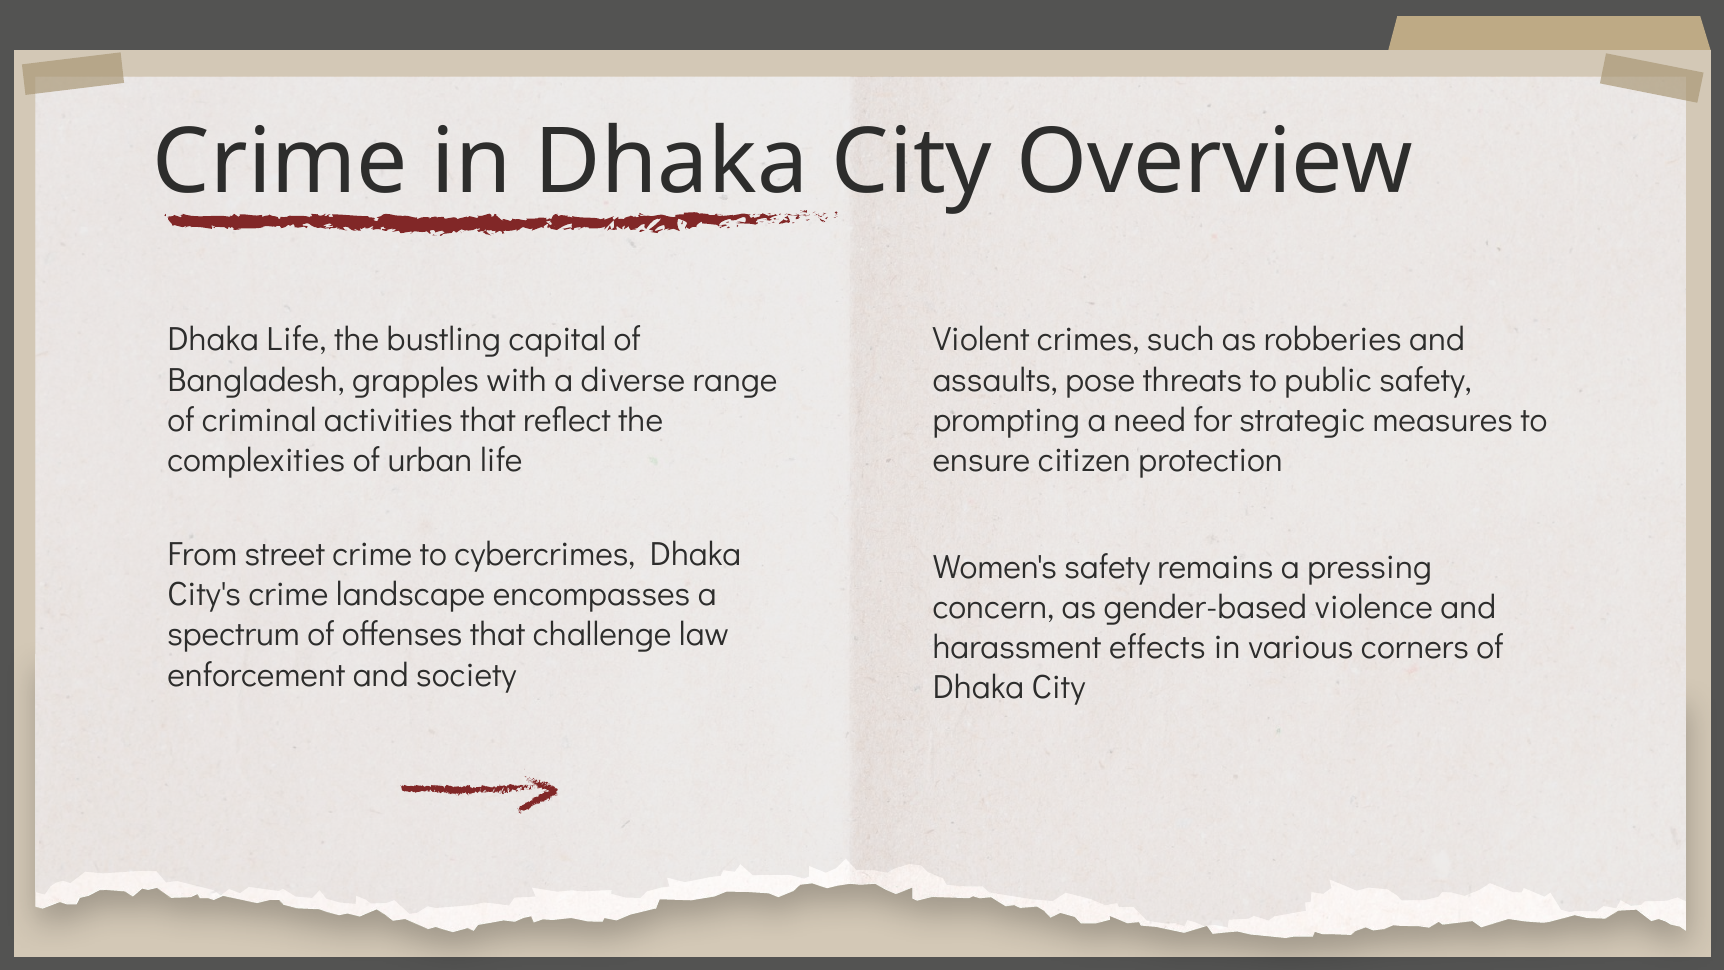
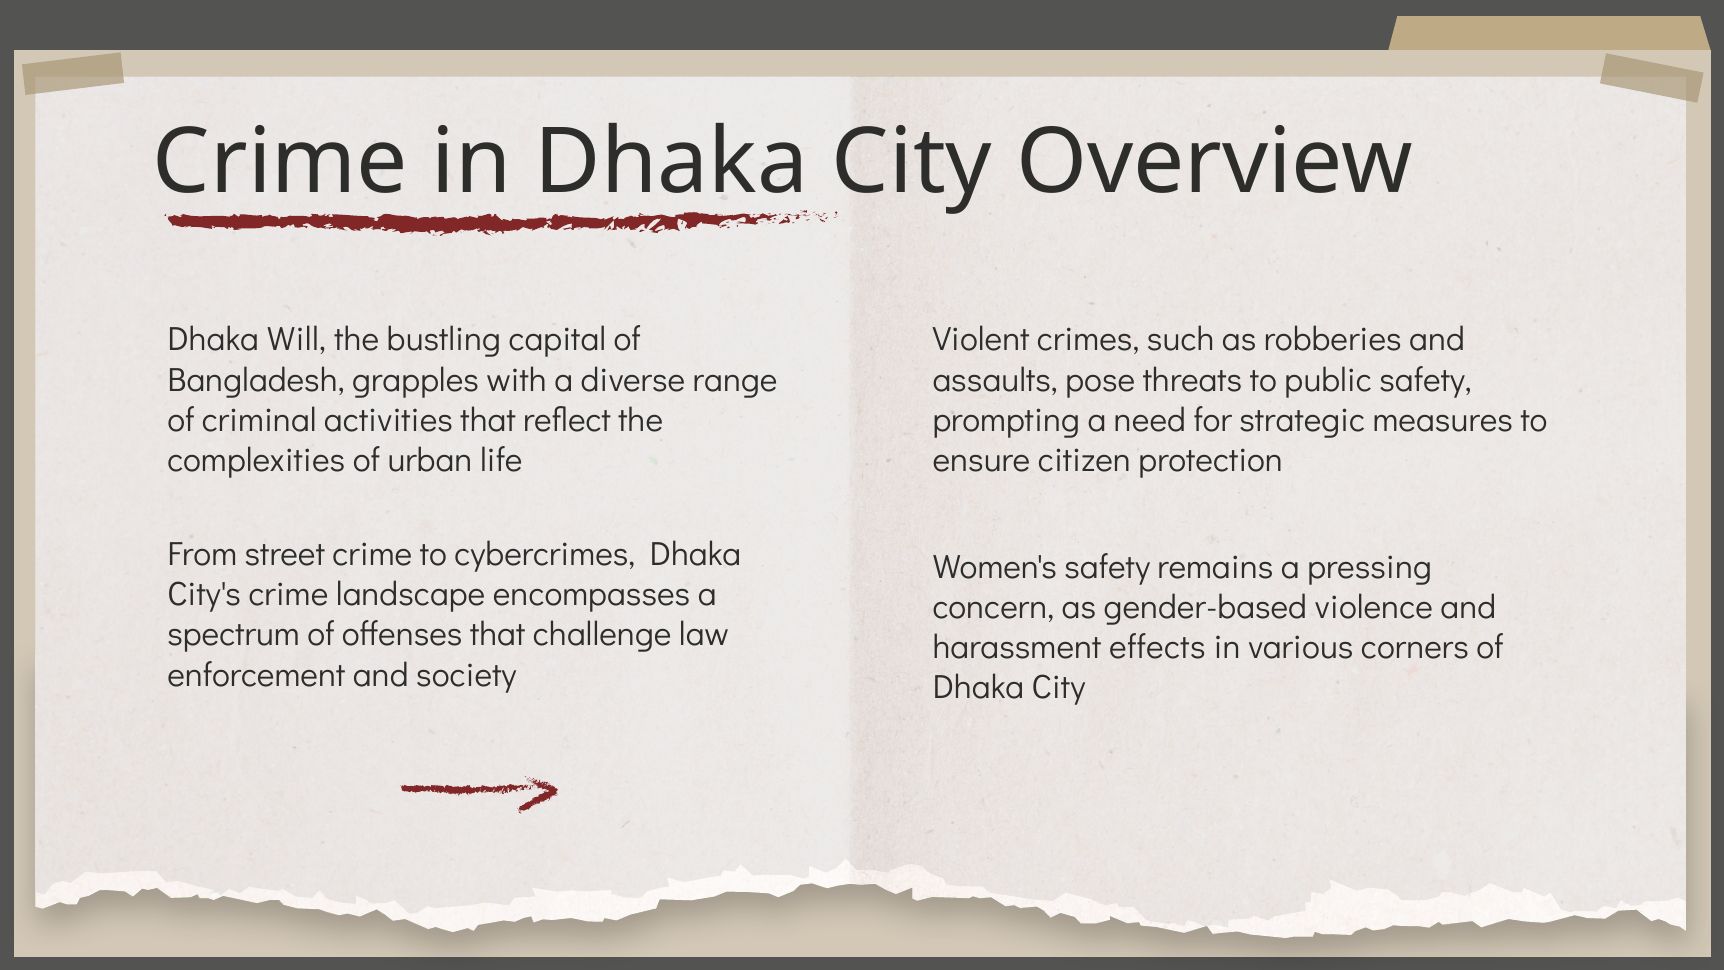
Dhaka Life: Life -> Will
